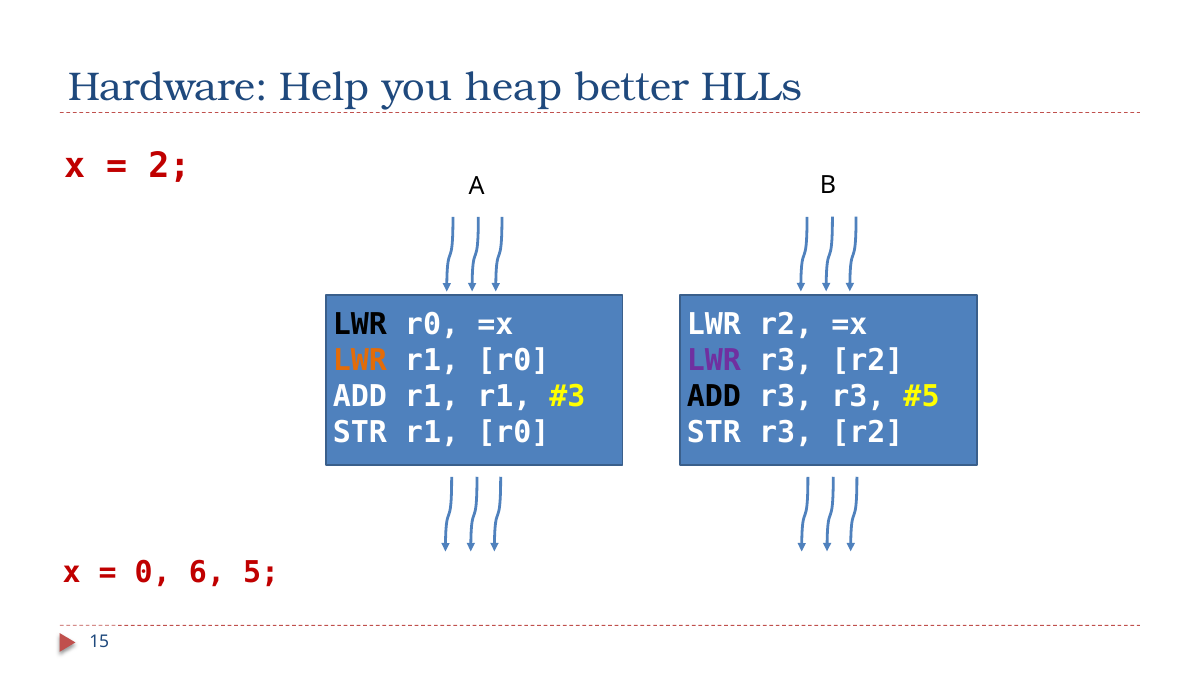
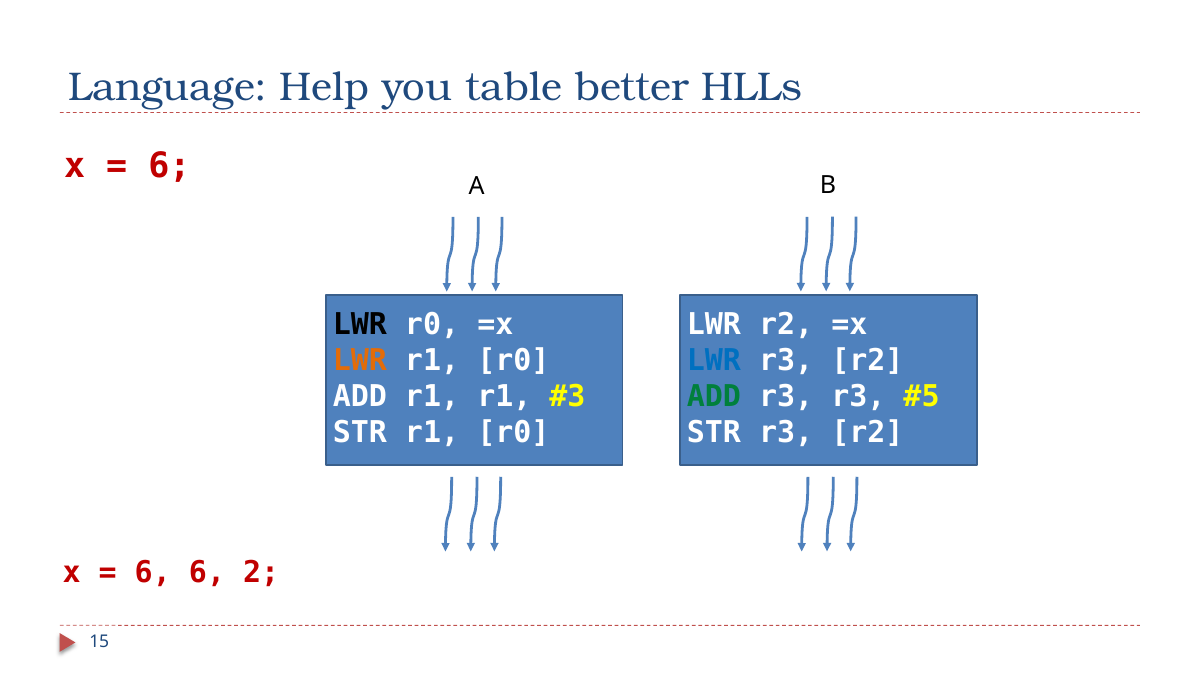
Hardware: Hardware -> Language
heap: heap -> table
2 at (169, 166): 2 -> 6
LWR at (714, 361) colour: purple -> blue
ADD at (714, 397) colour: black -> green
0 at (153, 573): 0 -> 6
5: 5 -> 2
